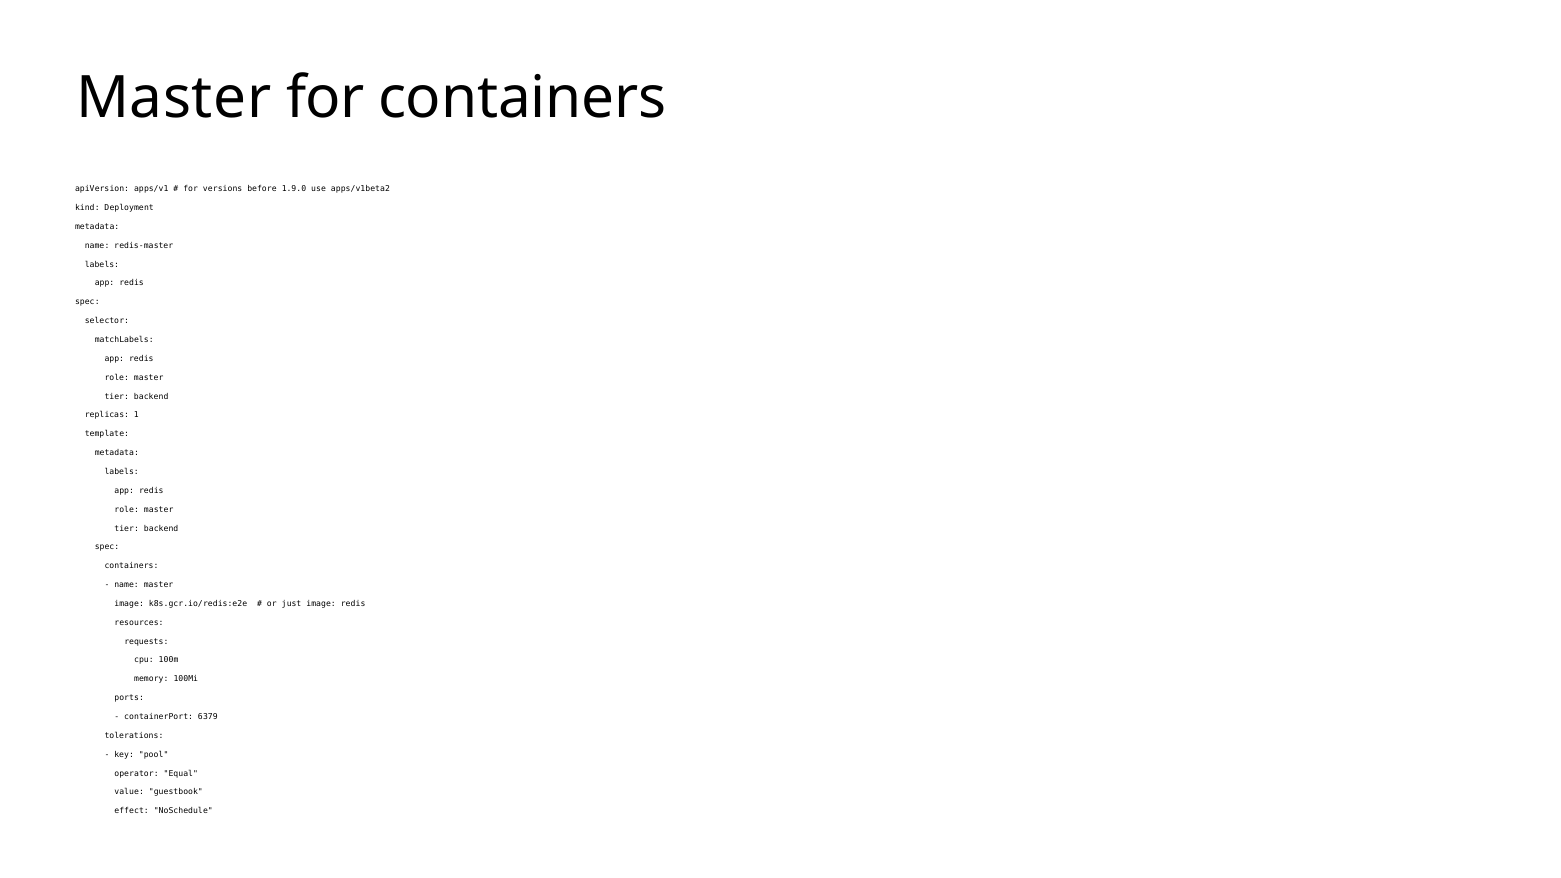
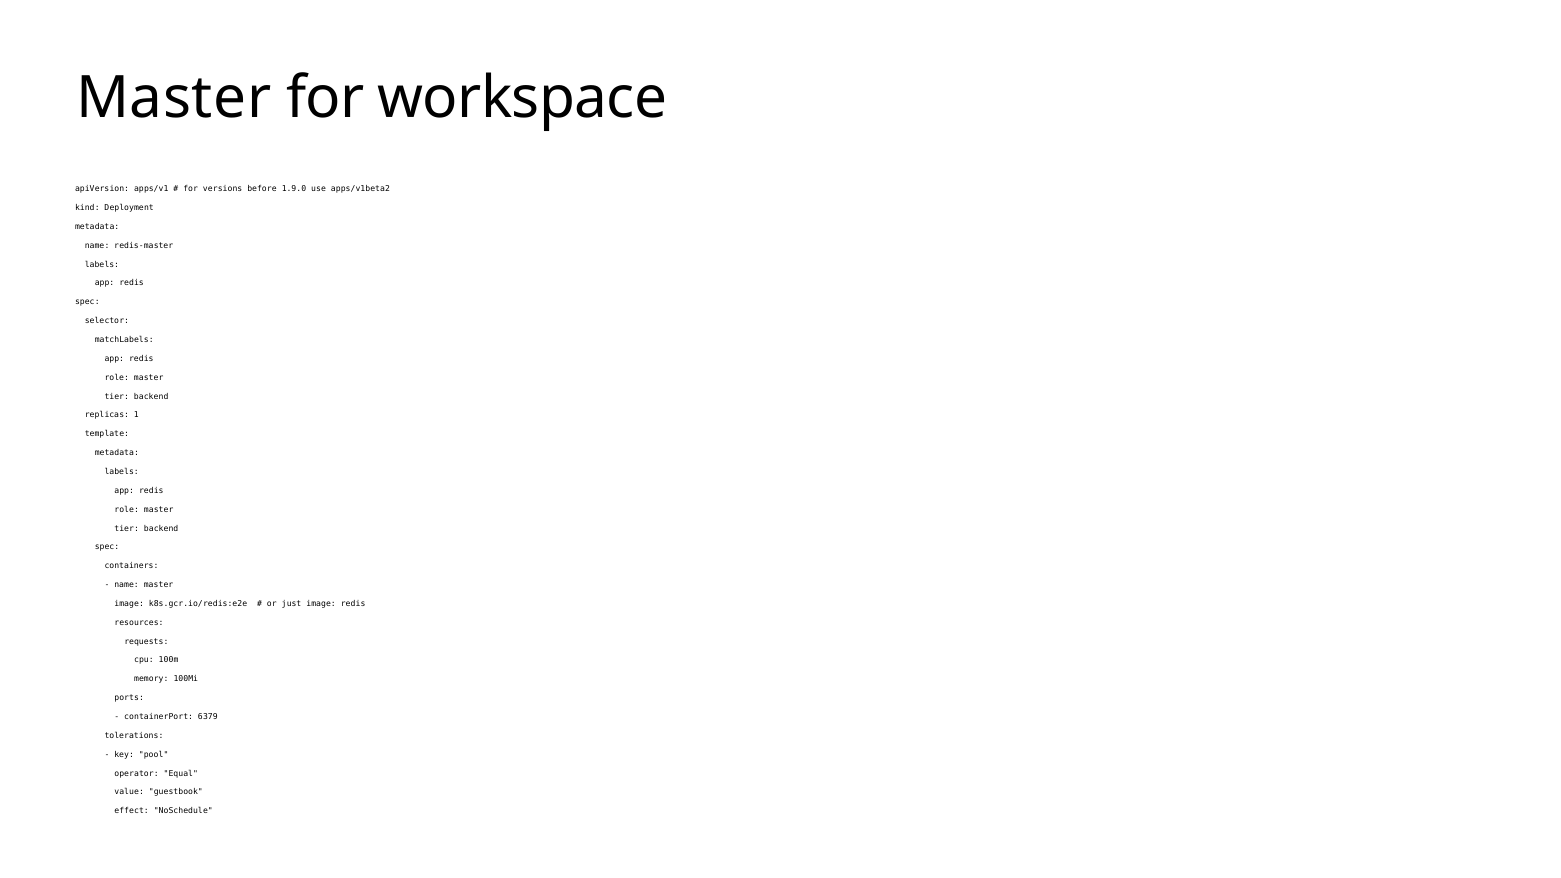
for containers: containers -> workspace
